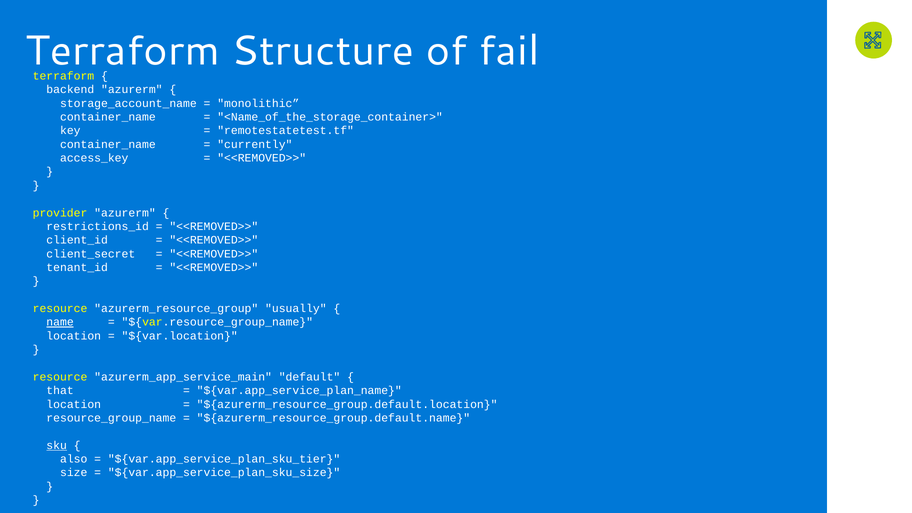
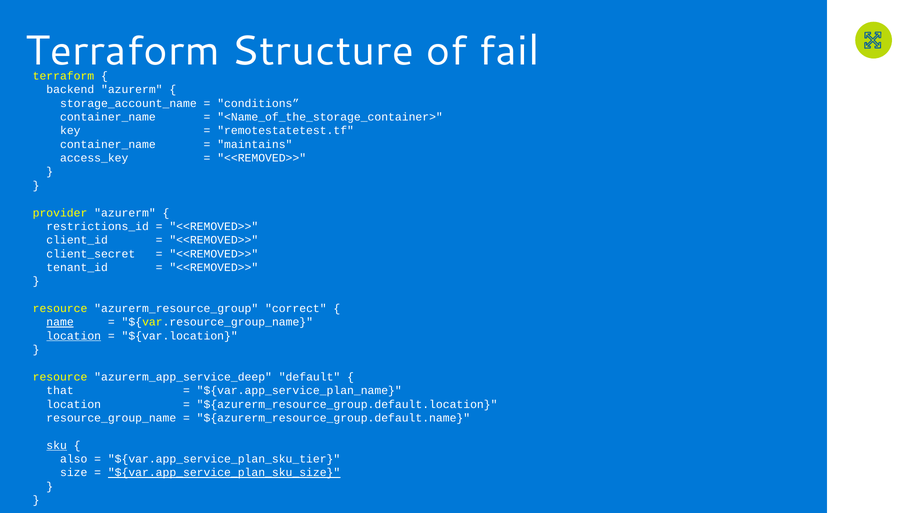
monolithic: monolithic -> conditions
currently: currently -> maintains
usually: usually -> correct
location at (74, 336) underline: none -> present
azurerm_app_service_main: azurerm_app_service_main -> azurerm_app_service_deep
${var.app_service_plan_sku_size underline: none -> present
